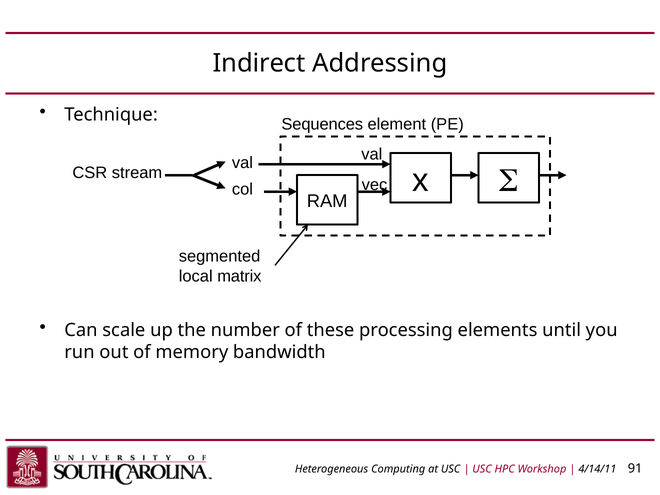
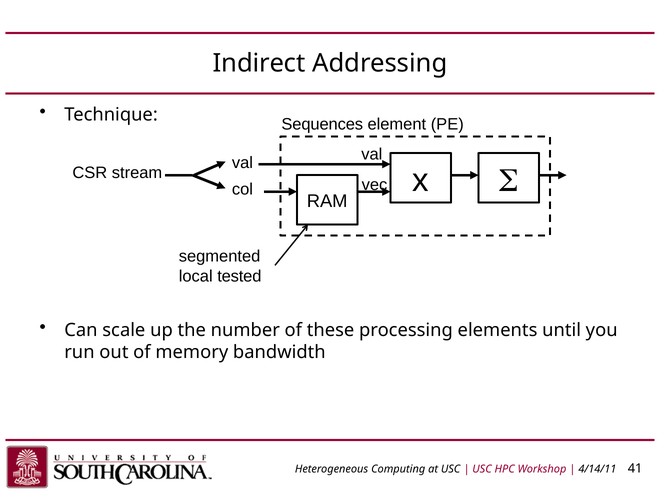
matrix: matrix -> tested
91: 91 -> 41
